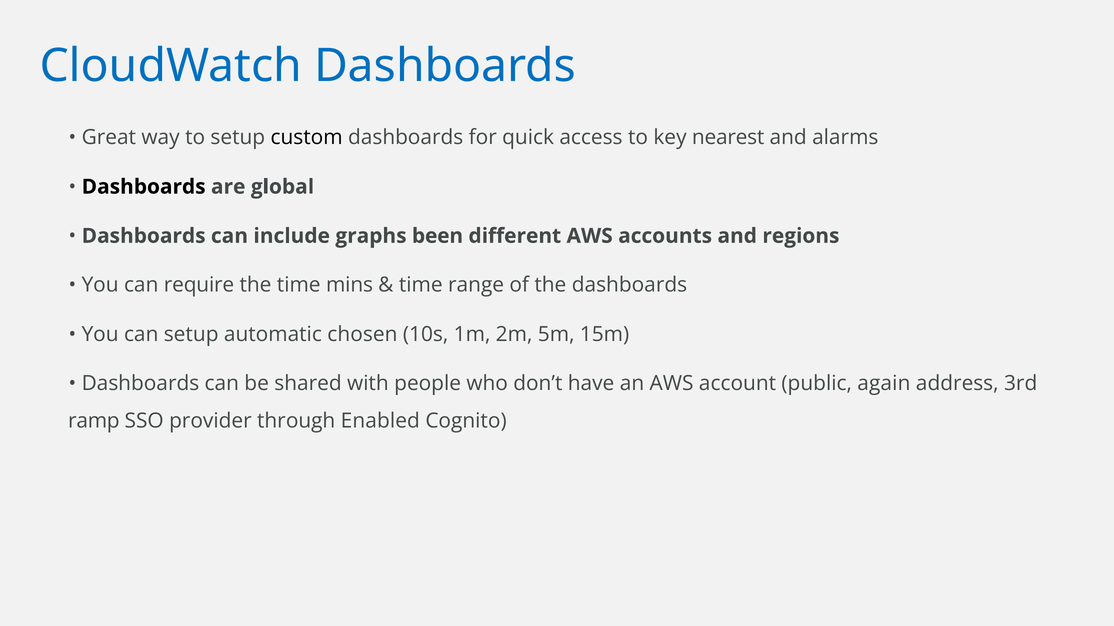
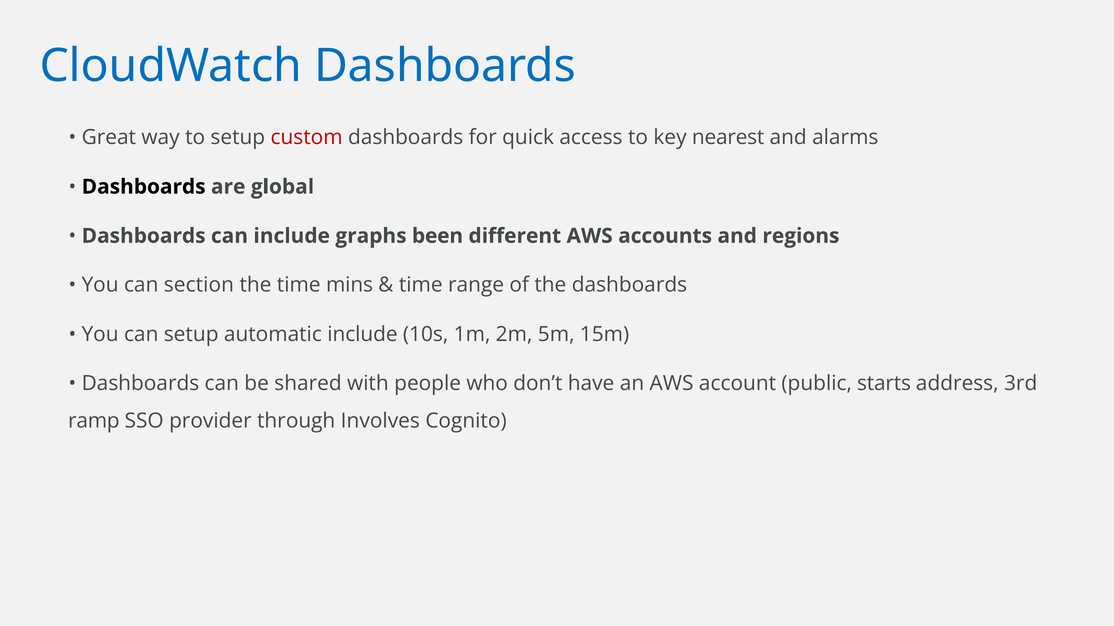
custom colour: black -> red
require: require -> section
automatic chosen: chosen -> include
again: again -> starts
Enabled: Enabled -> Involves
